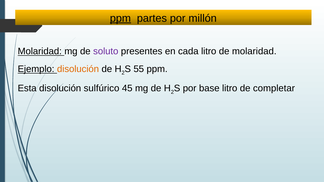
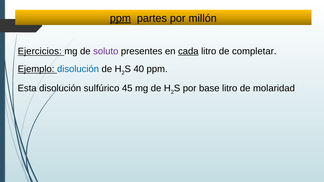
Molaridad at (40, 51): Molaridad -> Ejercicios
cada underline: none -> present
de molaridad: molaridad -> completar
disolución at (78, 69) colour: orange -> blue
55: 55 -> 40
completar: completar -> molaridad
